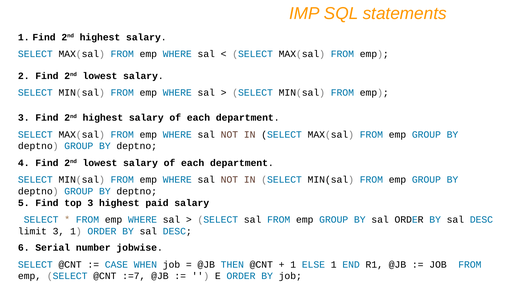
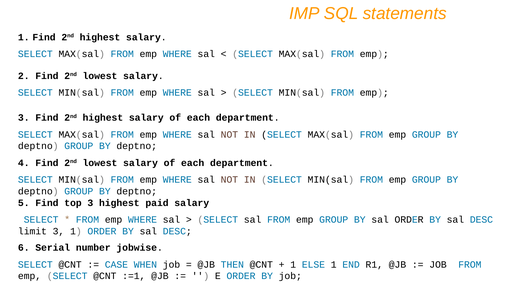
:=7: :=7 -> :=1
